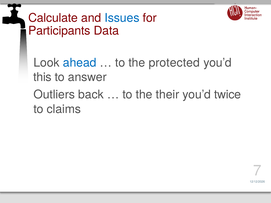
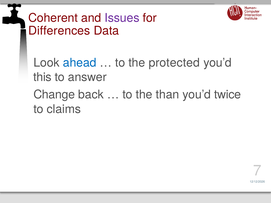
Calculate: Calculate -> Coherent
Issues colour: blue -> purple
Participants: Participants -> Differences
Outliers: Outliers -> Change
their: their -> than
